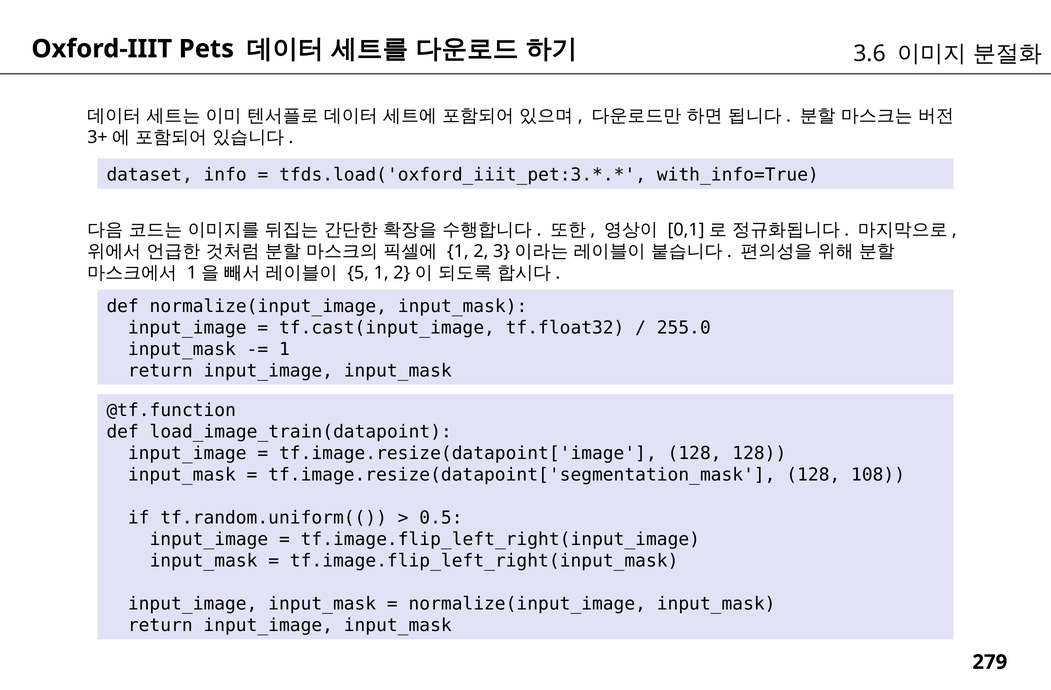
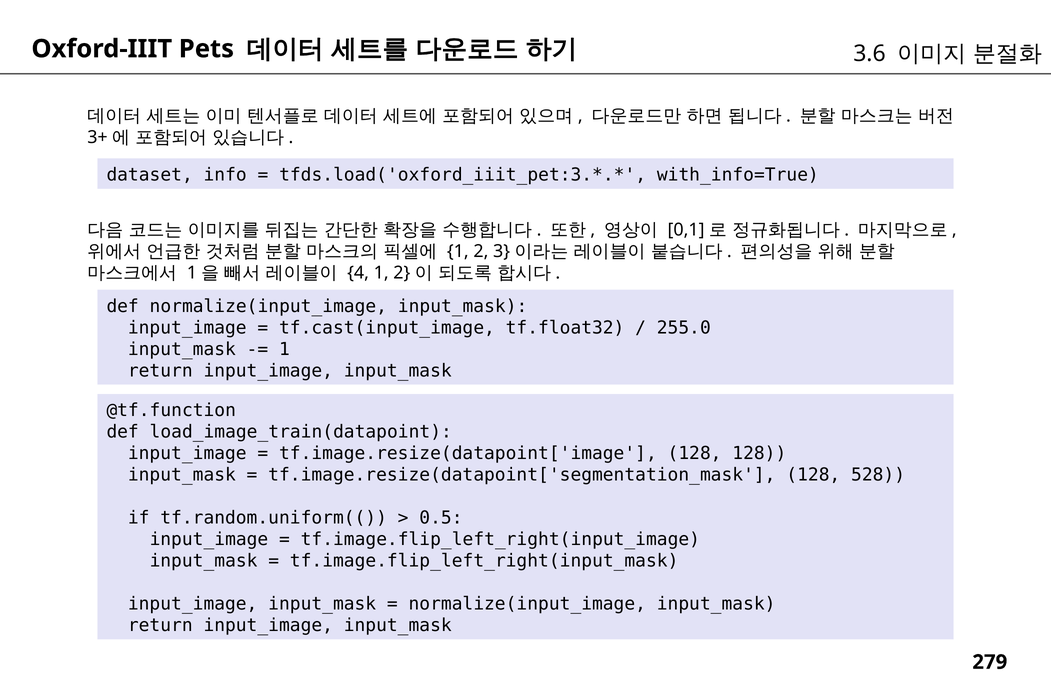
5: 5 -> 4
108: 108 -> 528
